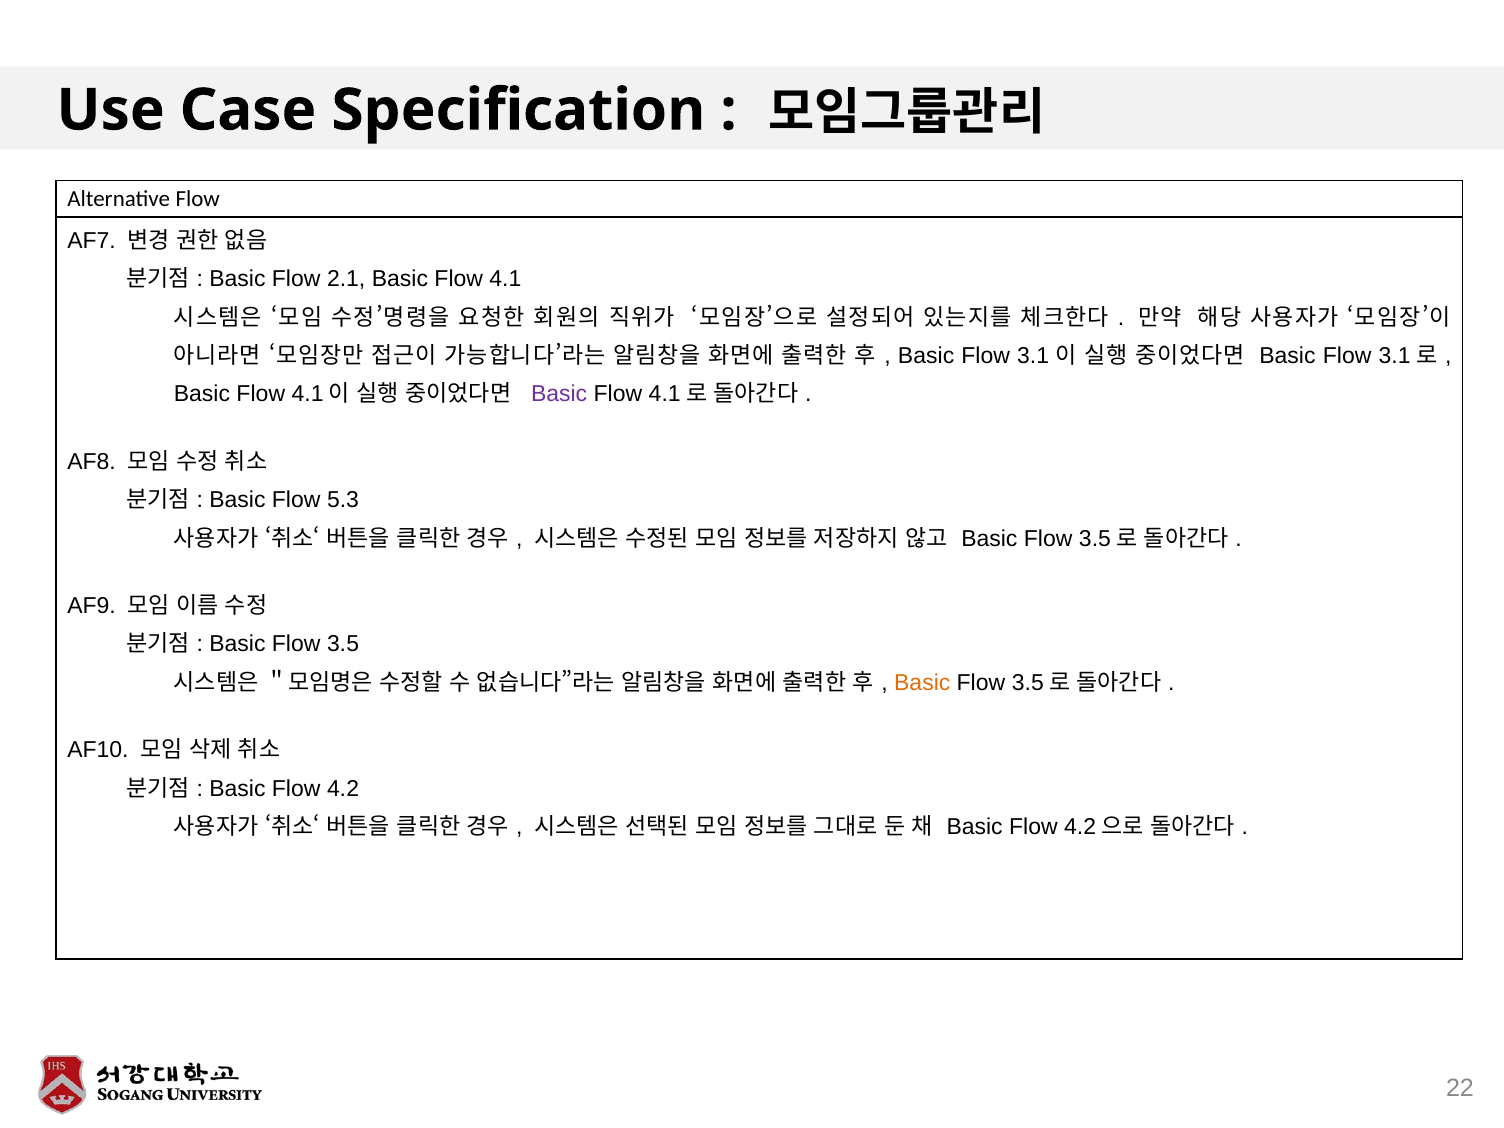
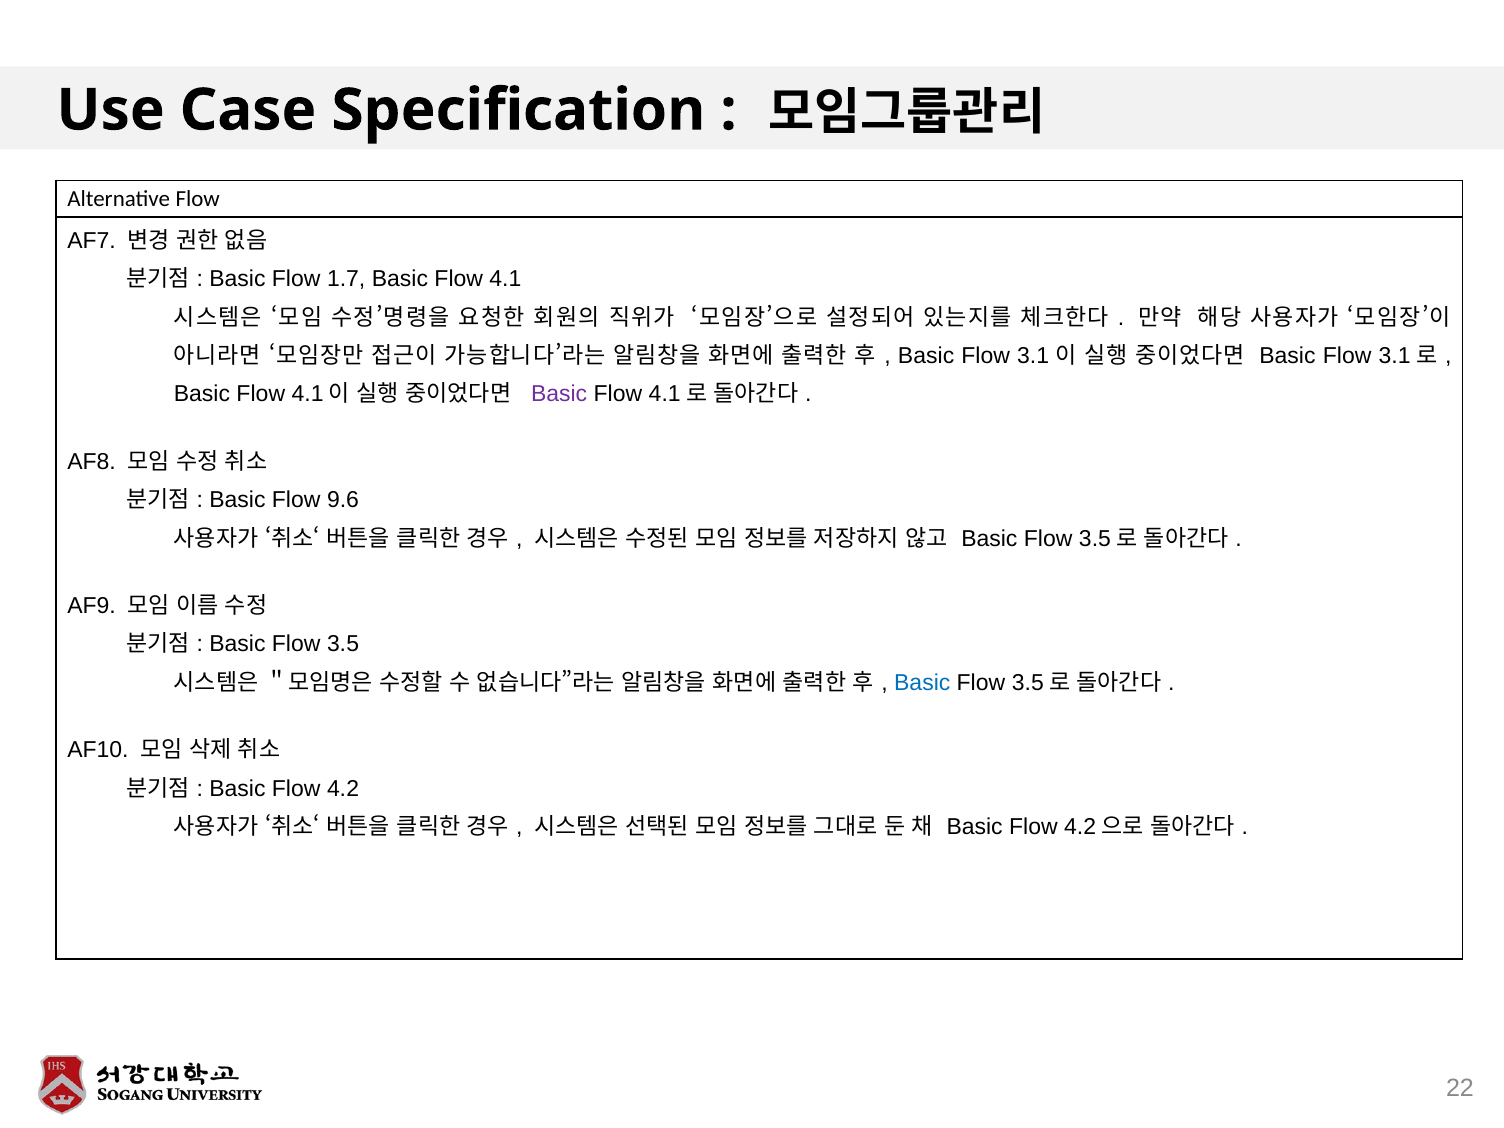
2.1: 2.1 -> 1.7
5.3: 5.3 -> 9.6
Basic at (922, 683) colour: orange -> blue
